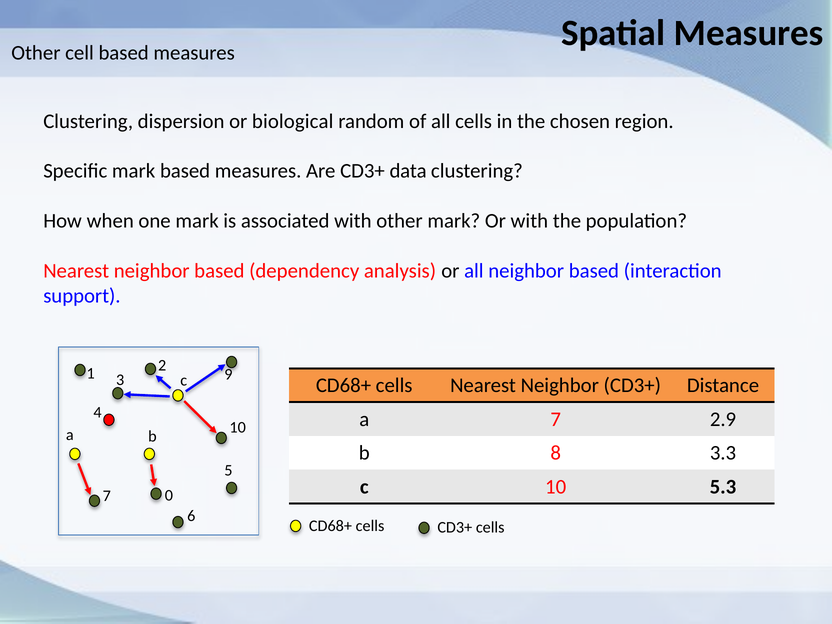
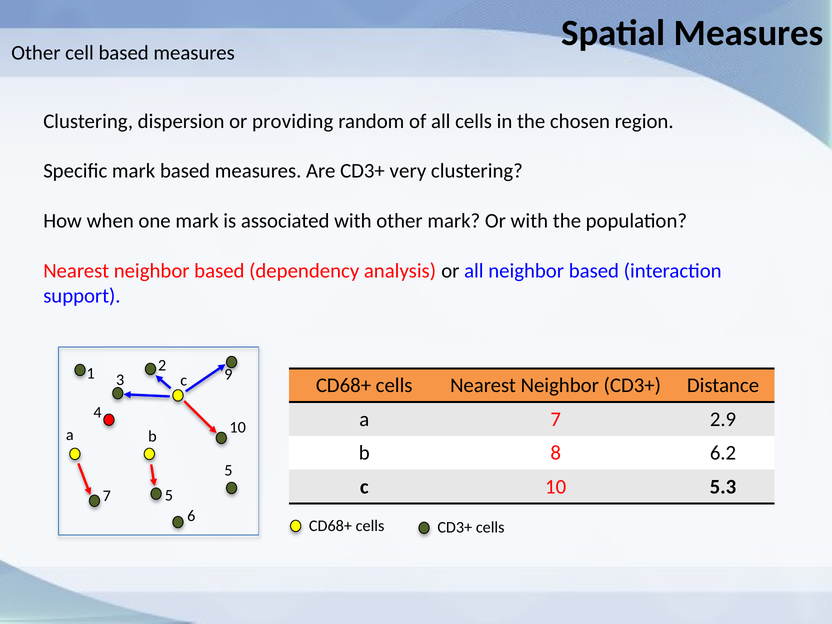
biological: biological -> providing
data: data -> very
3.3: 3.3 -> 6.2
7 0: 0 -> 5
